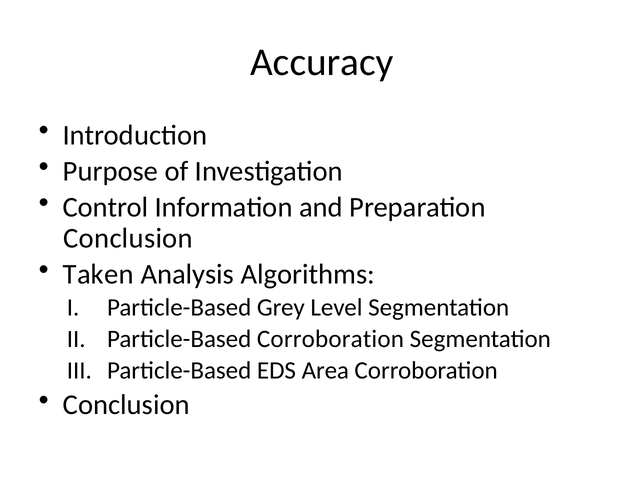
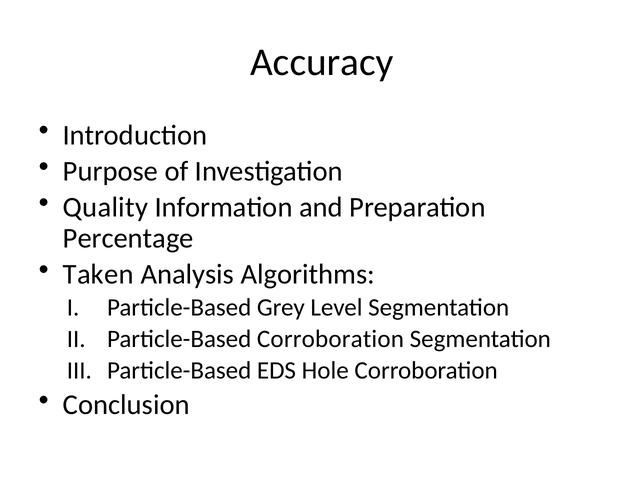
Control: Control -> Quality
Conclusion at (128, 238): Conclusion -> Percentage
Area: Area -> Hole
